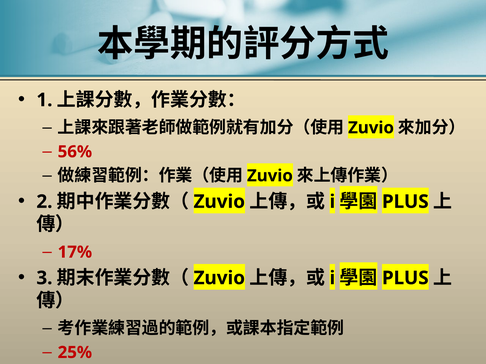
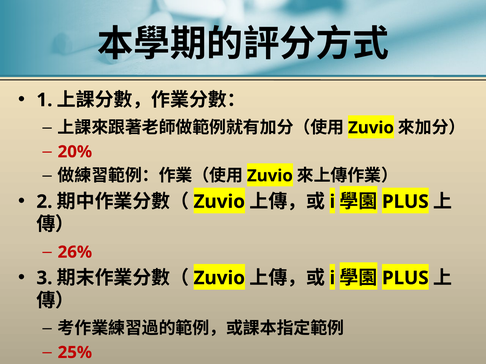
56%: 56% -> 20%
17%: 17% -> 26%
